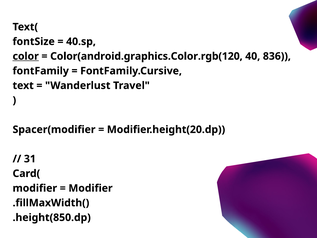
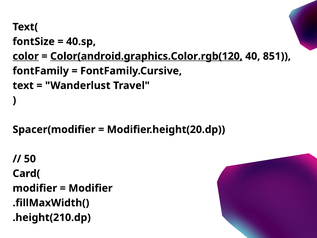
Color(android.graphics.Color.rgb(120 underline: none -> present
836: 836 -> 851
31: 31 -> 50
.height(850.dp: .height(850.dp -> .height(210.dp
